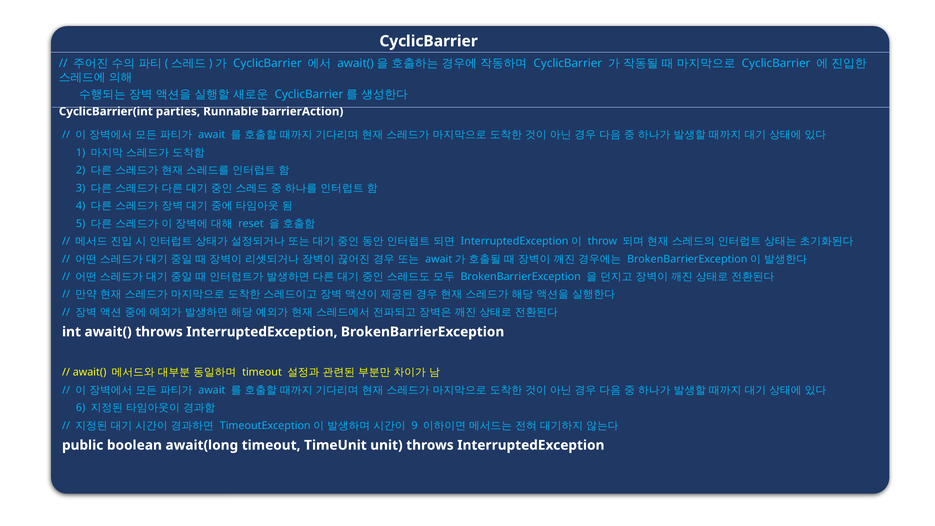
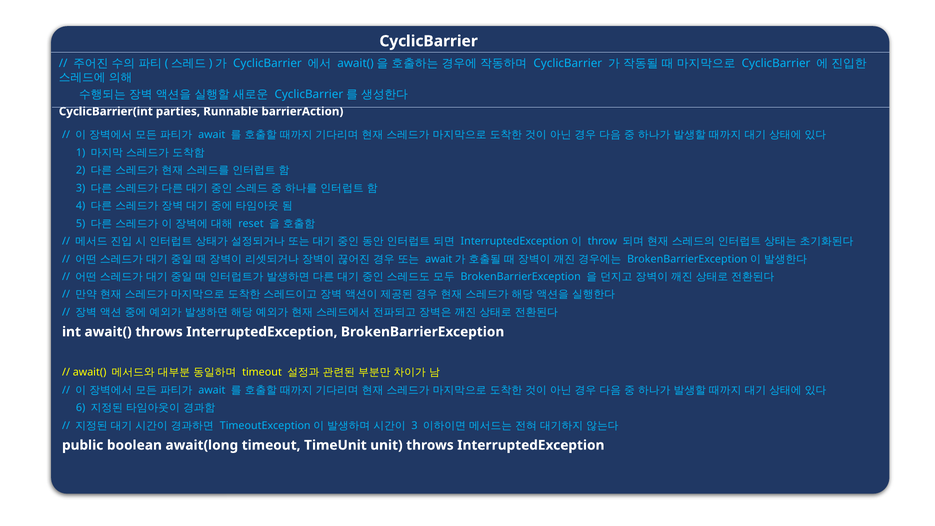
9 at (415, 425): 9 -> 3
